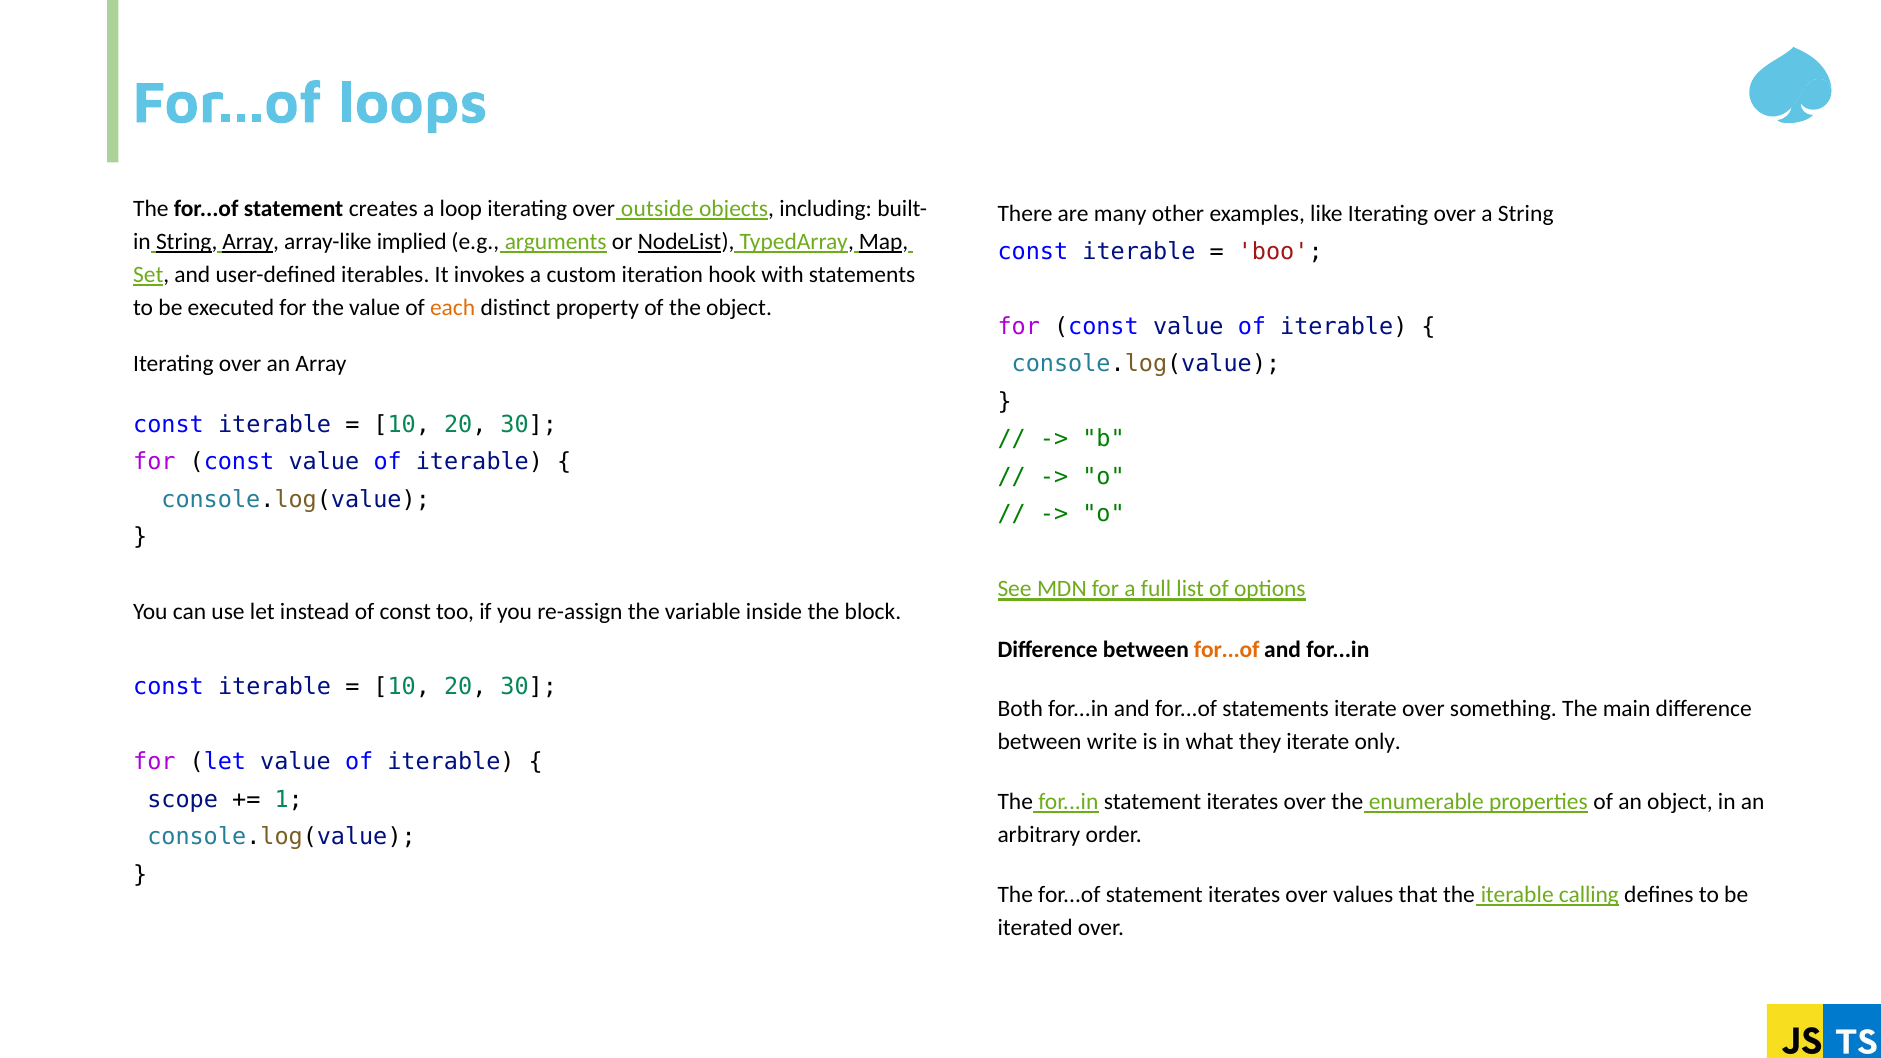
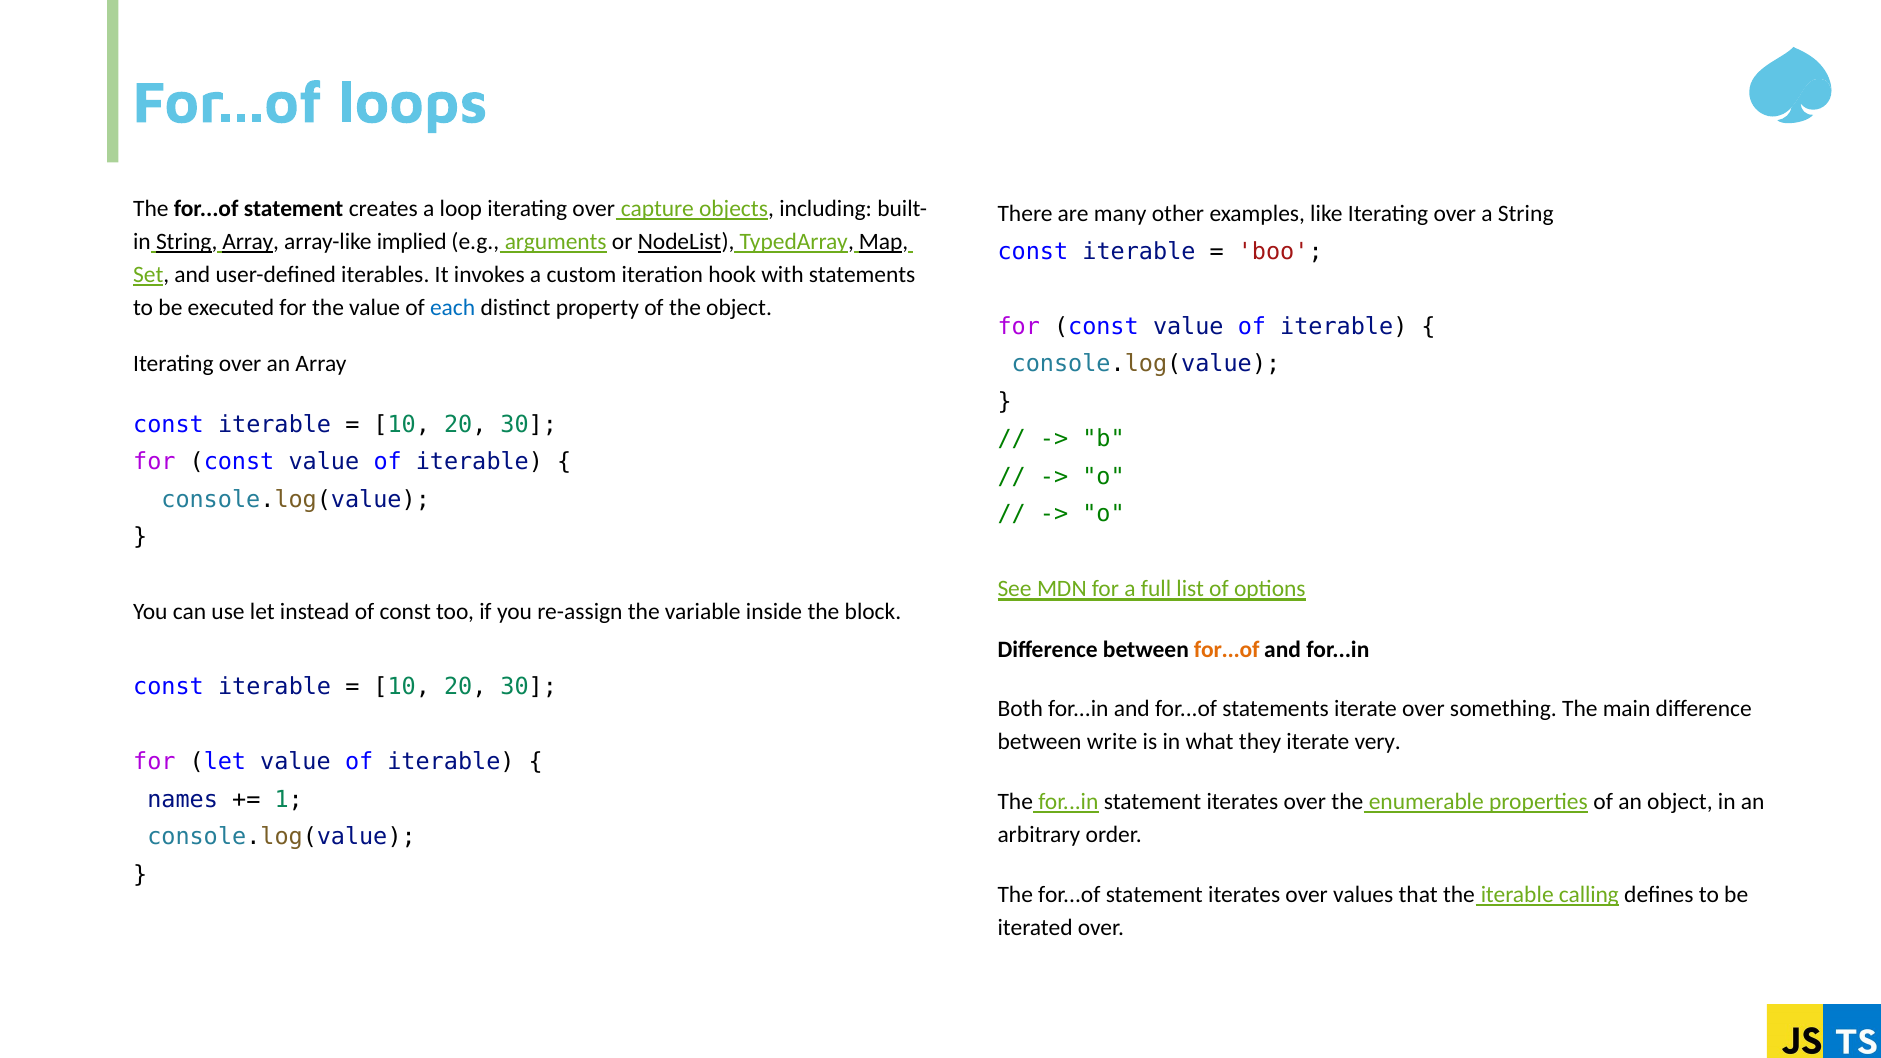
outside: outside -> capture
each colour: orange -> blue
only: only -> very
scope: scope -> names
